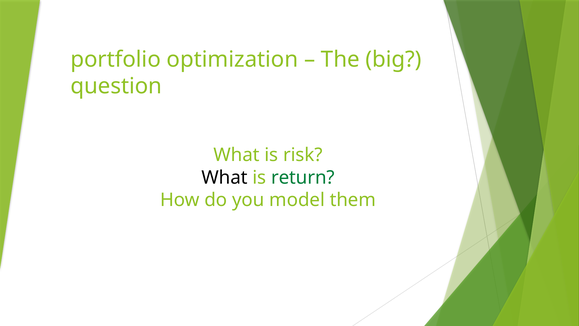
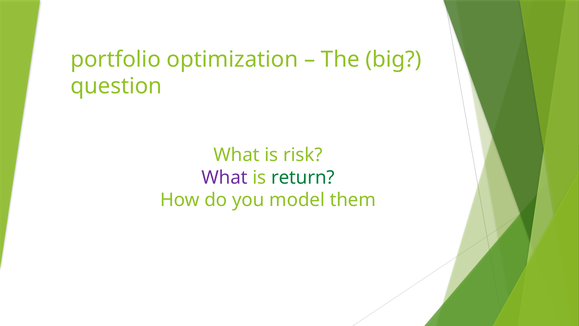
What at (225, 177) colour: black -> purple
